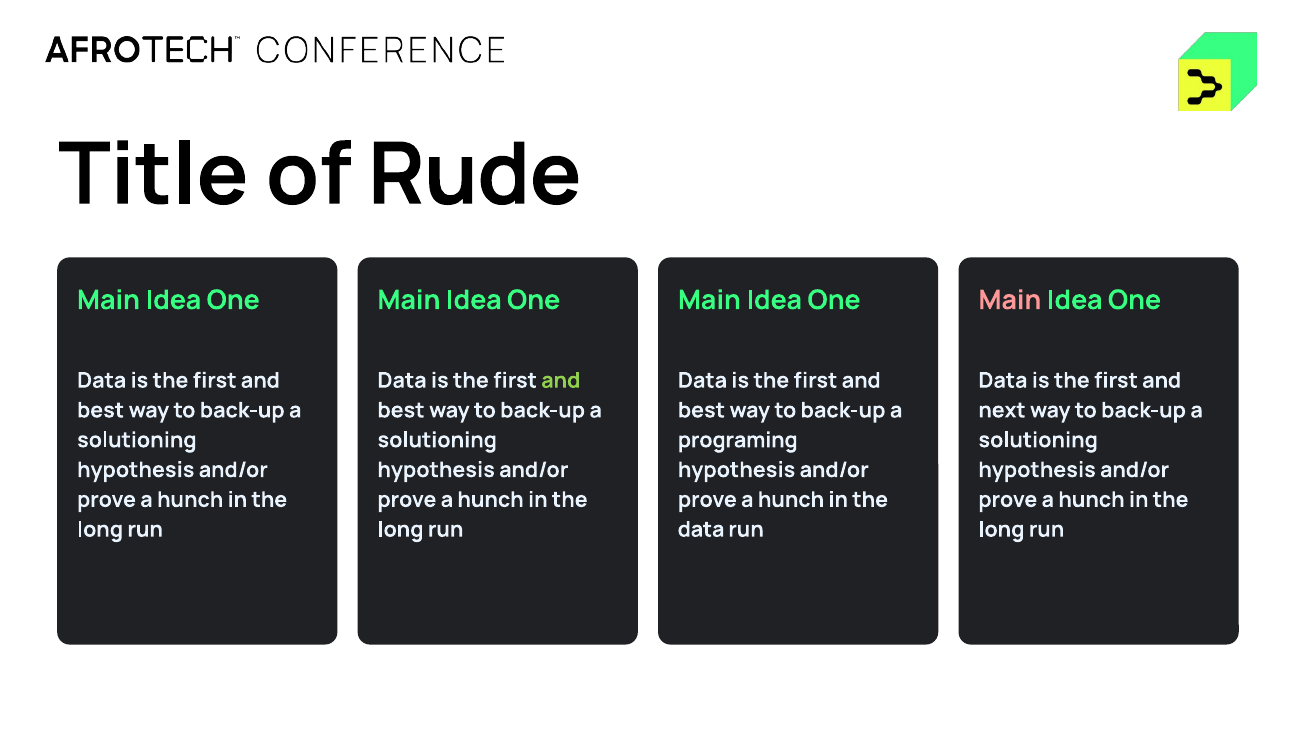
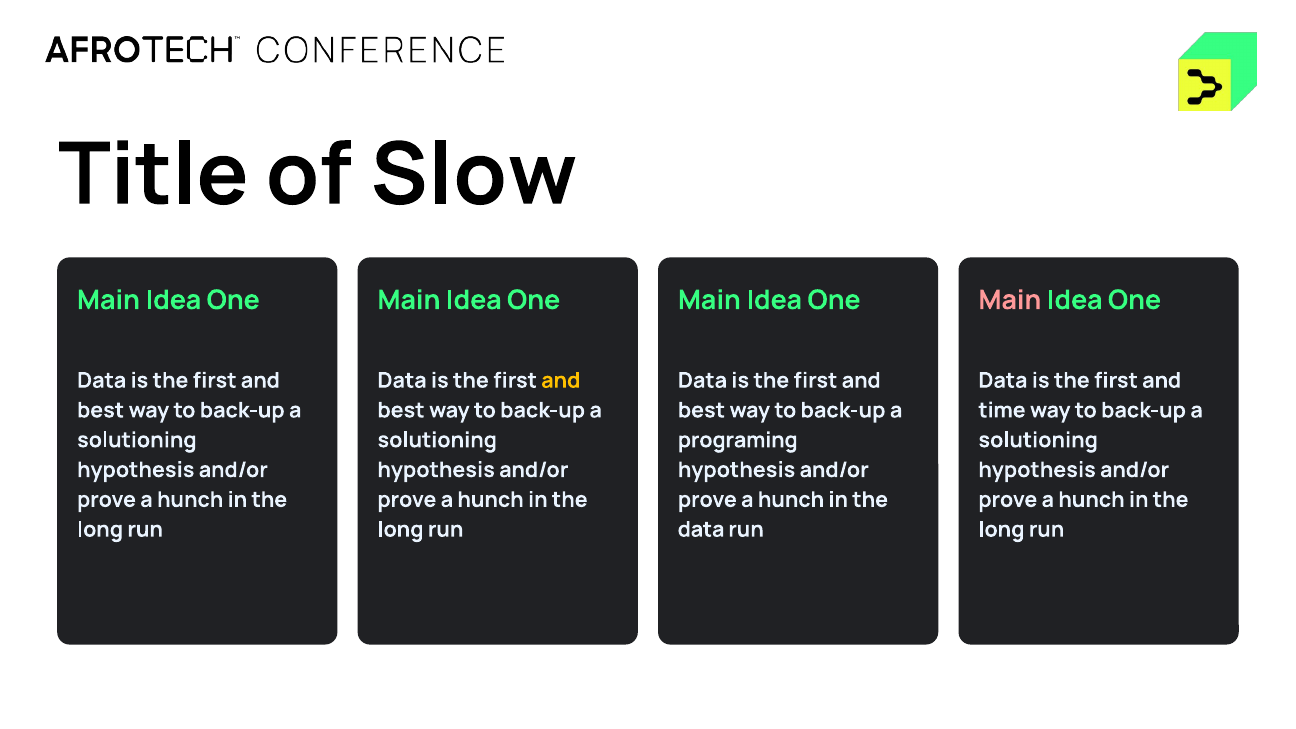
Rude: Rude -> Slow
and at (561, 381) colour: light green -> yellow
next: next -> time
